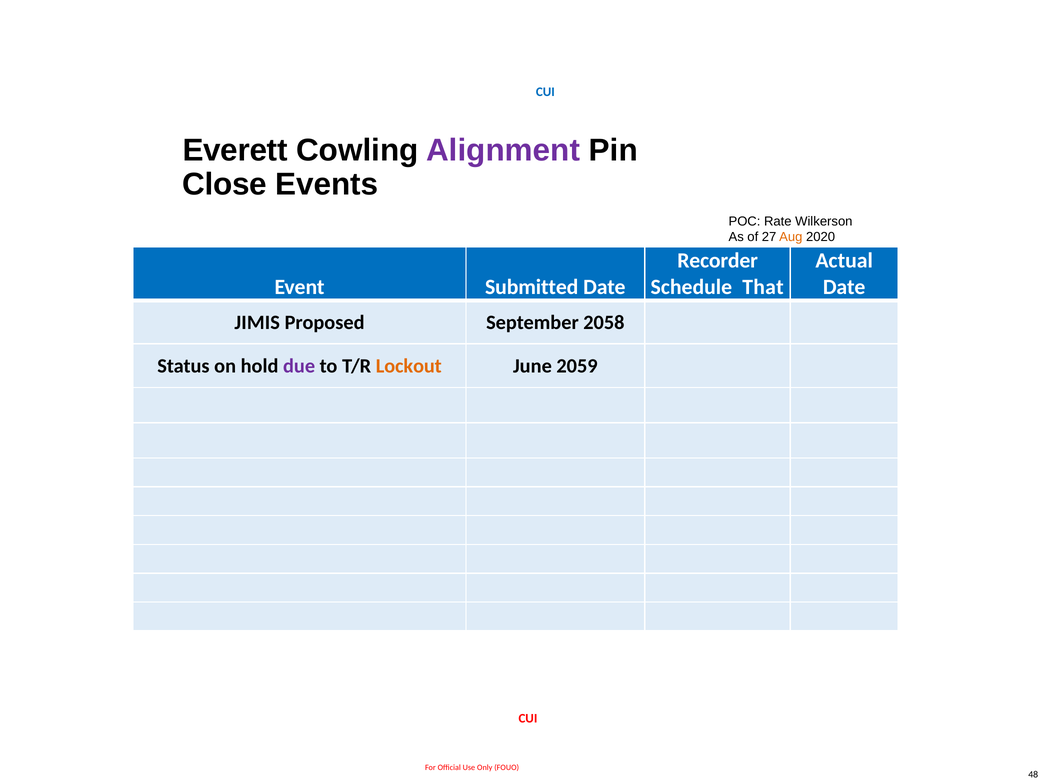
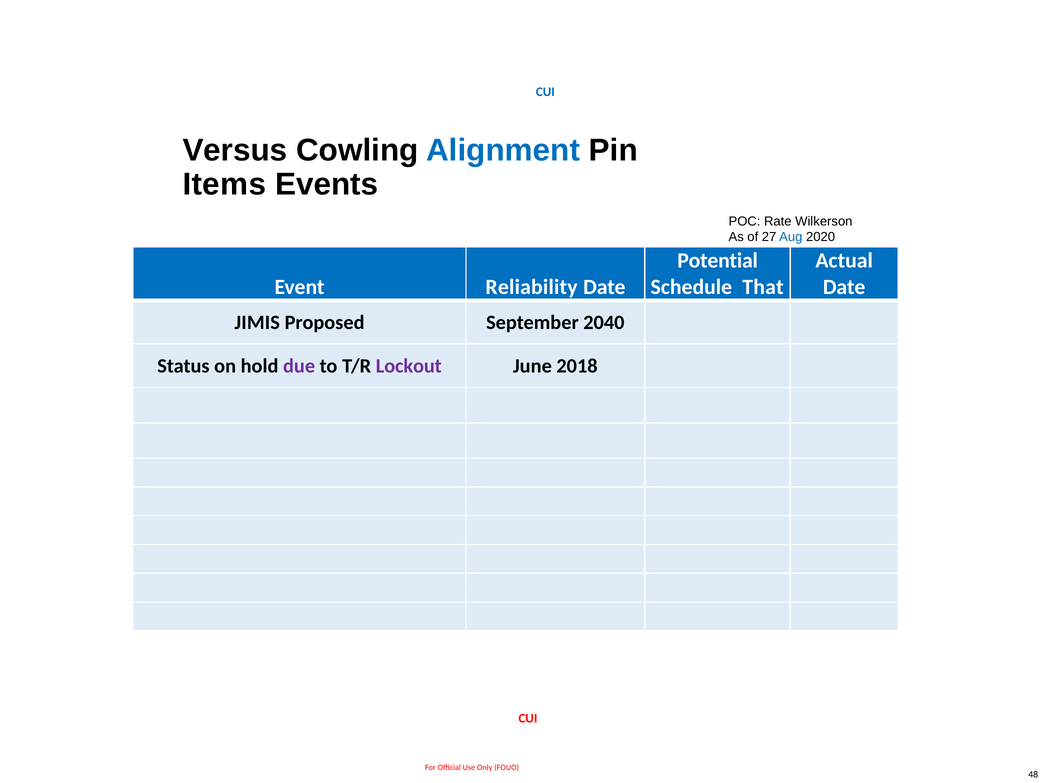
Everett: Everett -> Versus
Alignment colour: purple -> blue
Close: Close -> Items
Aug colour: orange -> blue
Recorder: Recorder -> Potential
Submitted: Submitted -> Reliability
2058: 2058 -> 2040
Lockout colour: orange -> purple
2059: 2059 -> 2018
